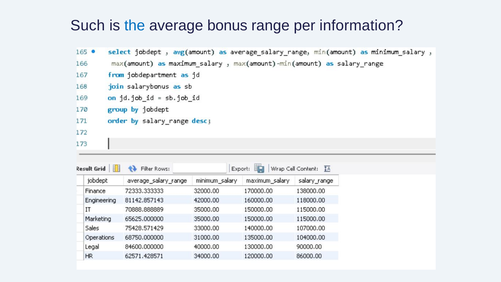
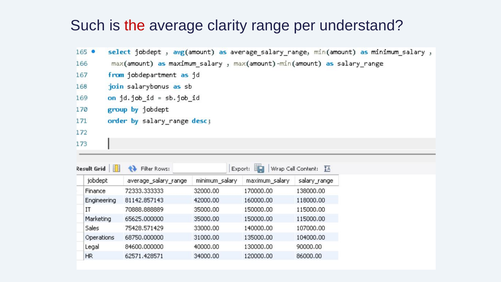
the colour: blue -> red
bonus: bonus -> clarity
information: information -> understand
